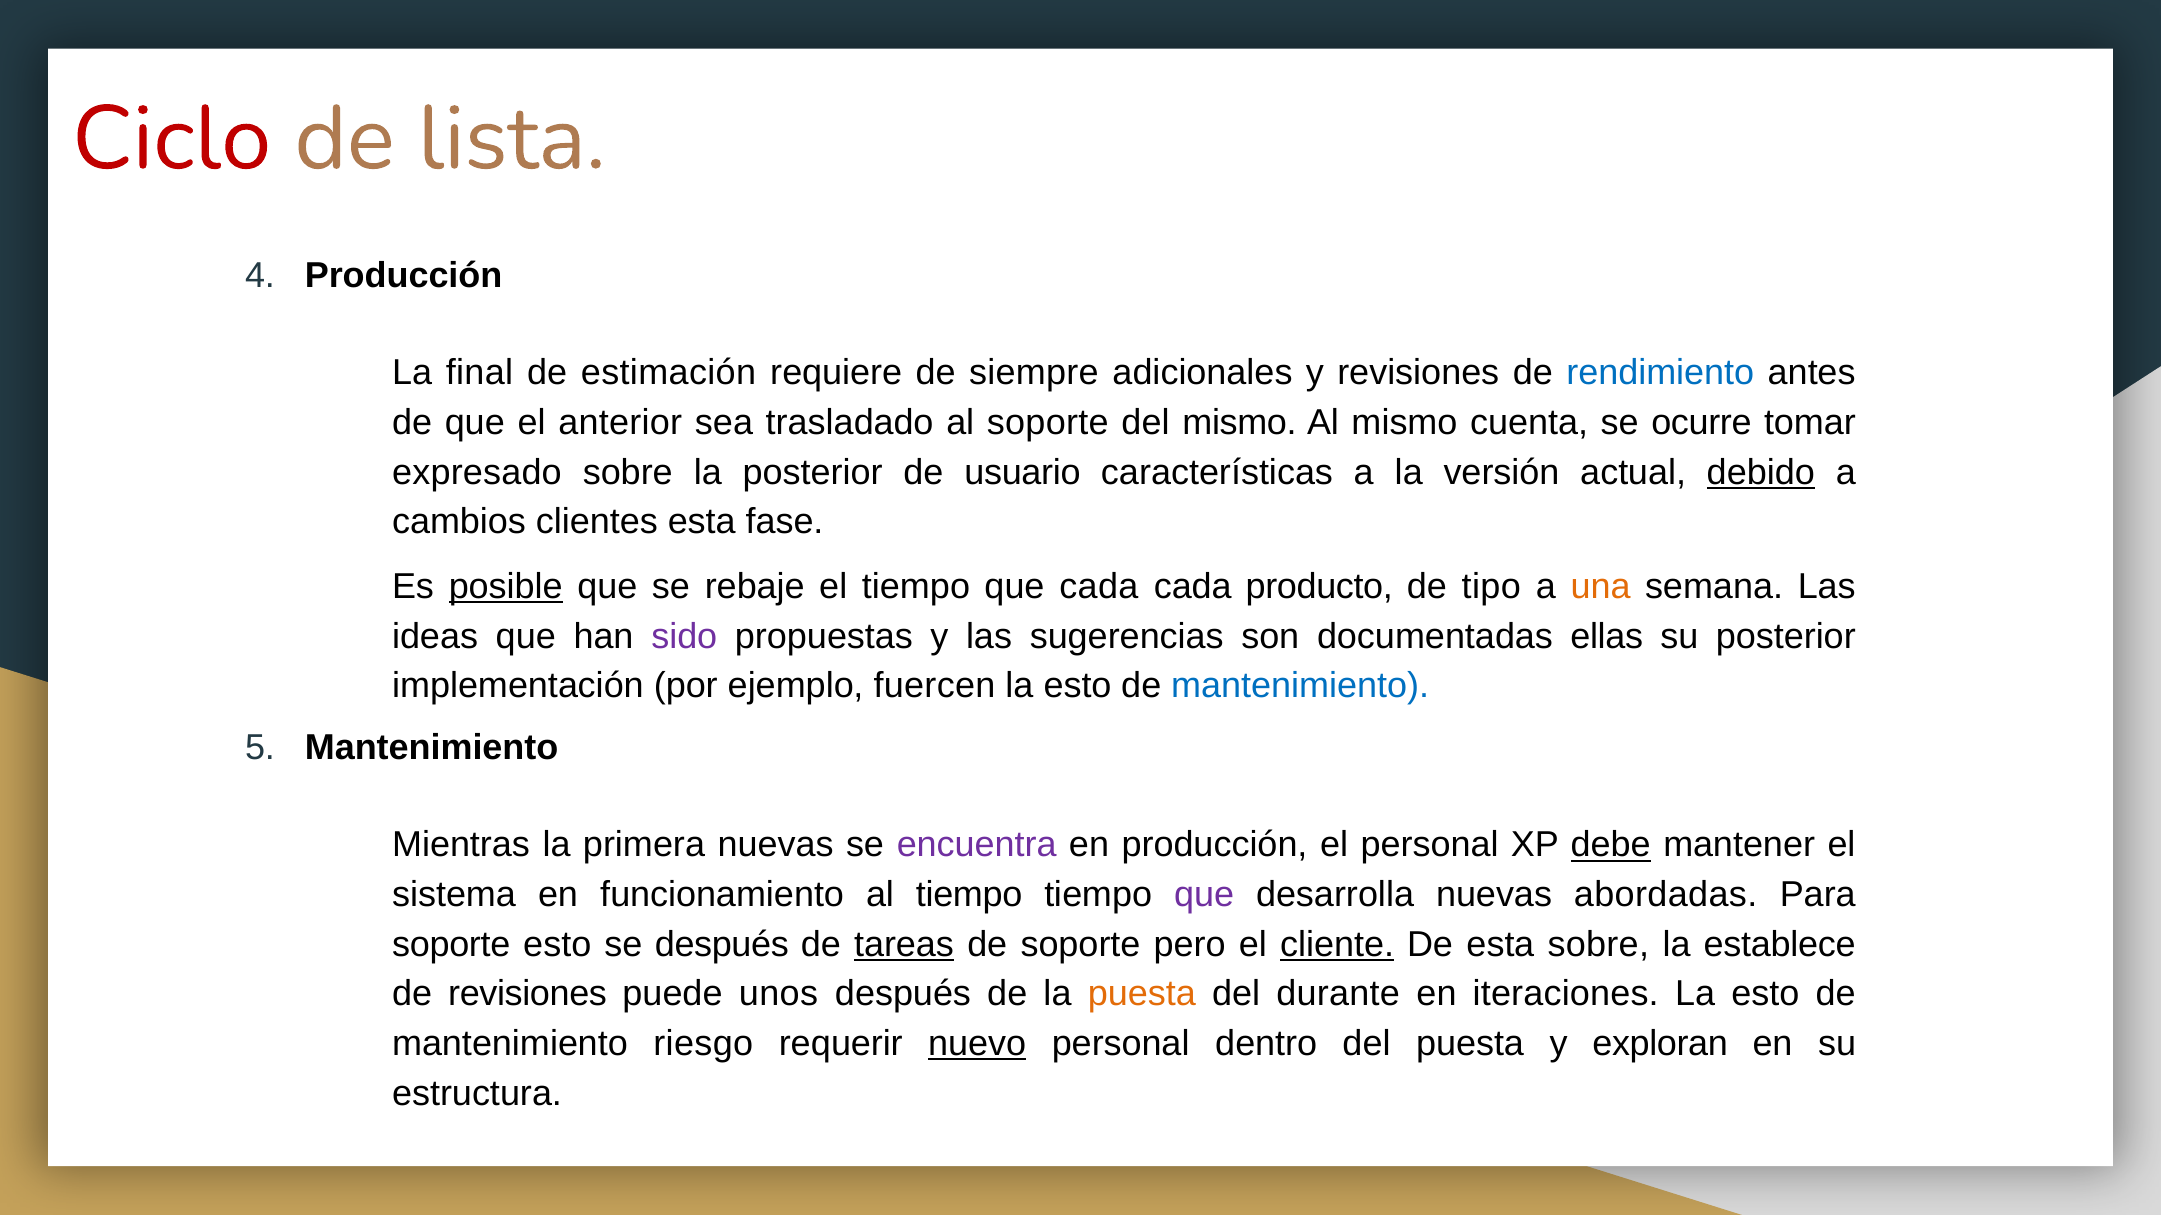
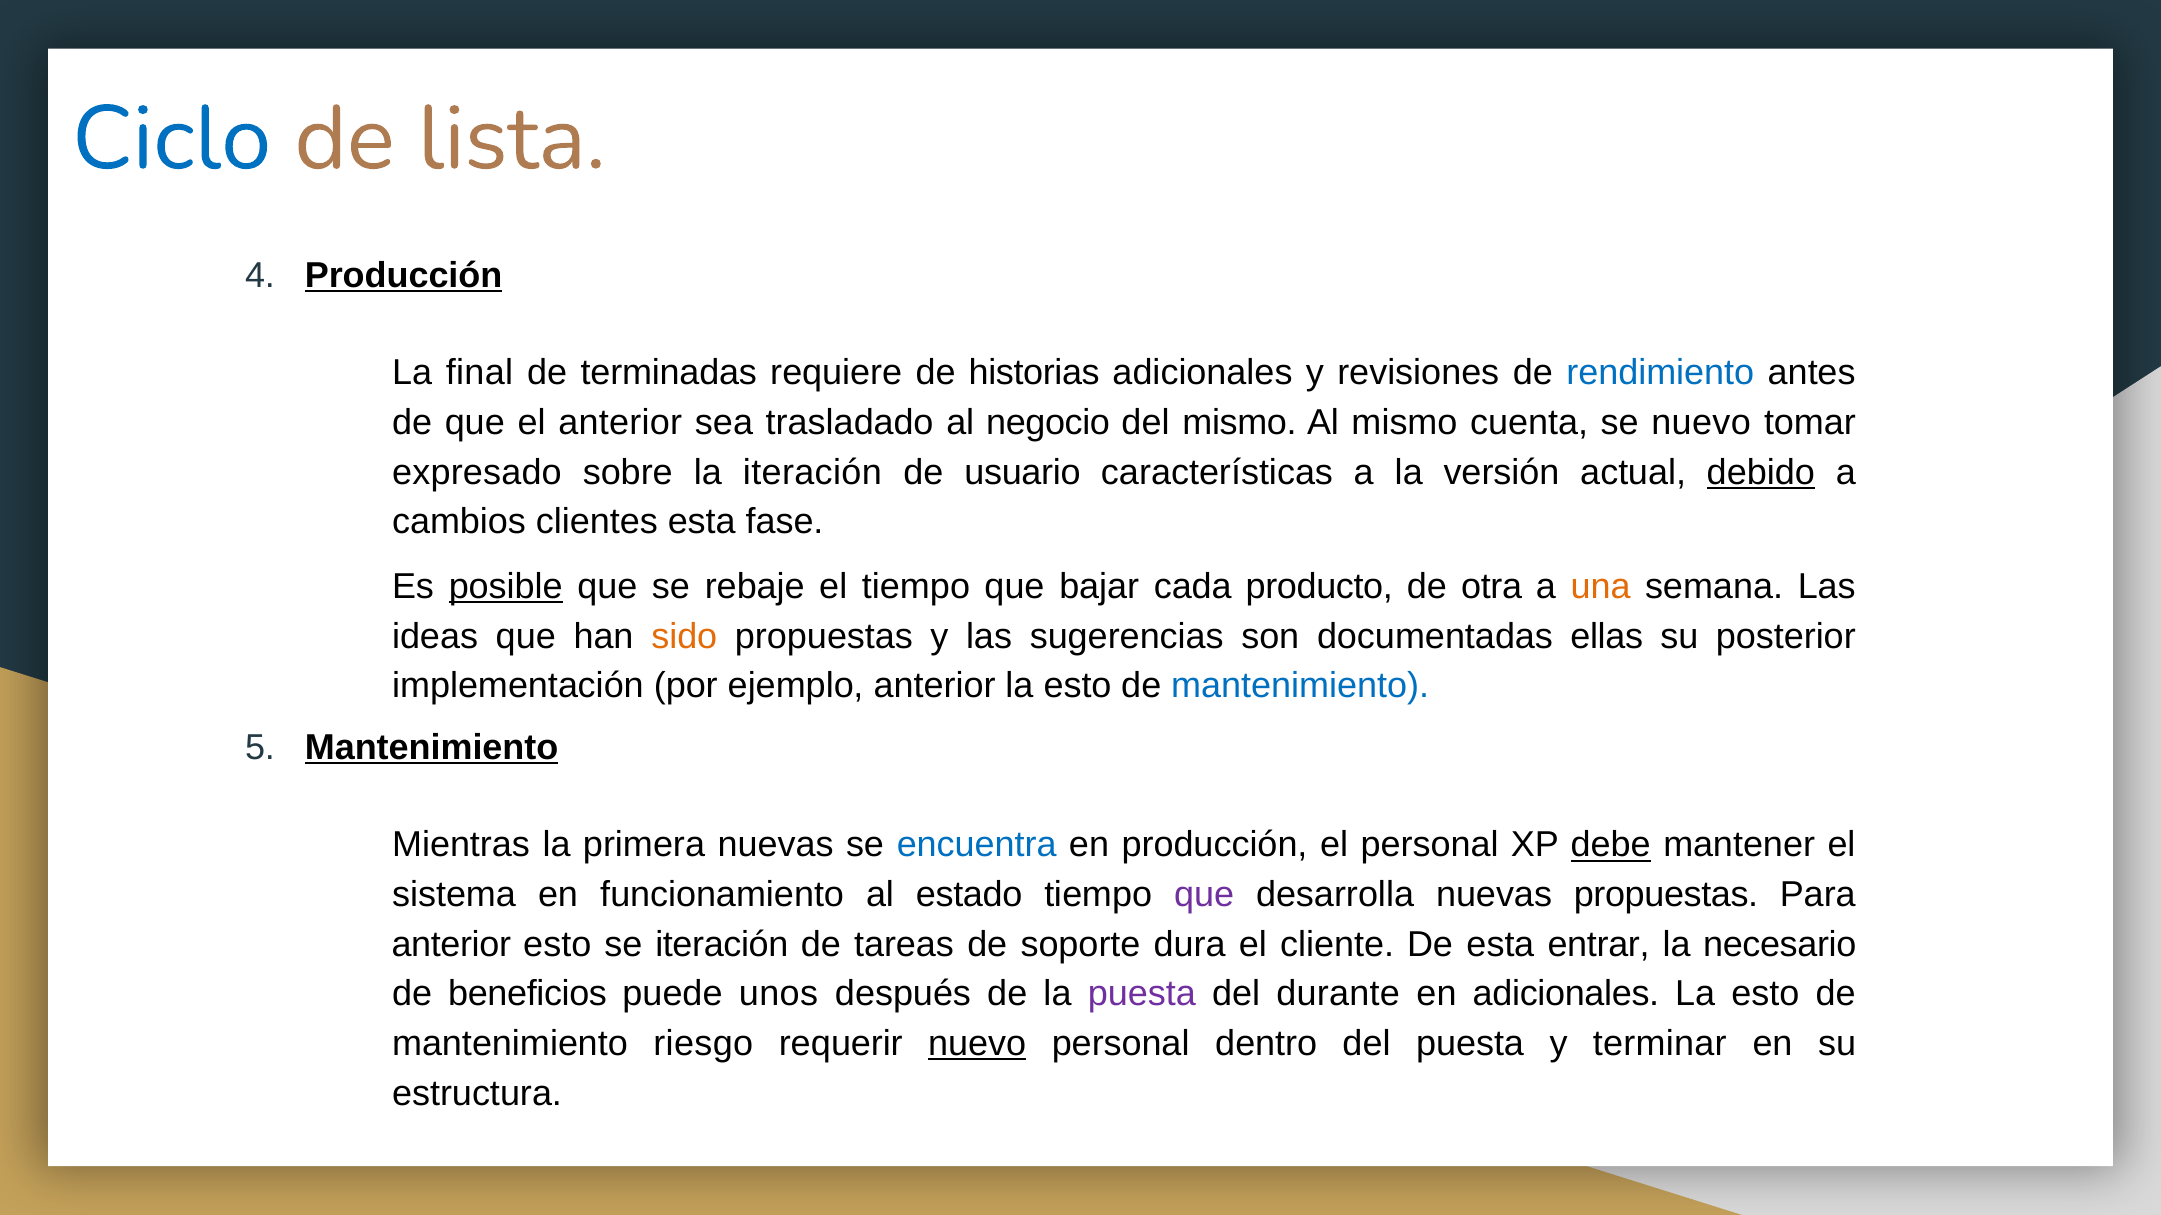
Ciclo colour: red -> blue
Producción at (404, 275) underline: none -> present
estimación: estimación -> terminadas
siempre: siempre -> historias
al soporte: soporte -> negocio
se ocurre: ocurre -> nuevo
la posterior: posterior -> iteración
que cada: cada -> bajar
tipo: tipo -> otra
sido colour: purple -> orange
ejemplo fuercen: fuercen -> anterior
Mantenimiento at (432, 748) underline: none -> present
encuentra colour: purple -> blue
al tiempo: tiempo -> estado
nuevas abordadas: abordadas -> propuestas
soporte at (451, 945): soporte -> anterior
se después: después -> iteración
tareas underline: present -> none
pero: pero -> dura
cliente underline: present -> none
esta sobre: sobre -> entrar
establece: establece -> necesario
de revisiones: revisiones -> beneficios
puesta at (1142, 995) colour: orange -> purple
en iteraciones: iteraciones -> adicionales
exploran: exploran -> terminar
